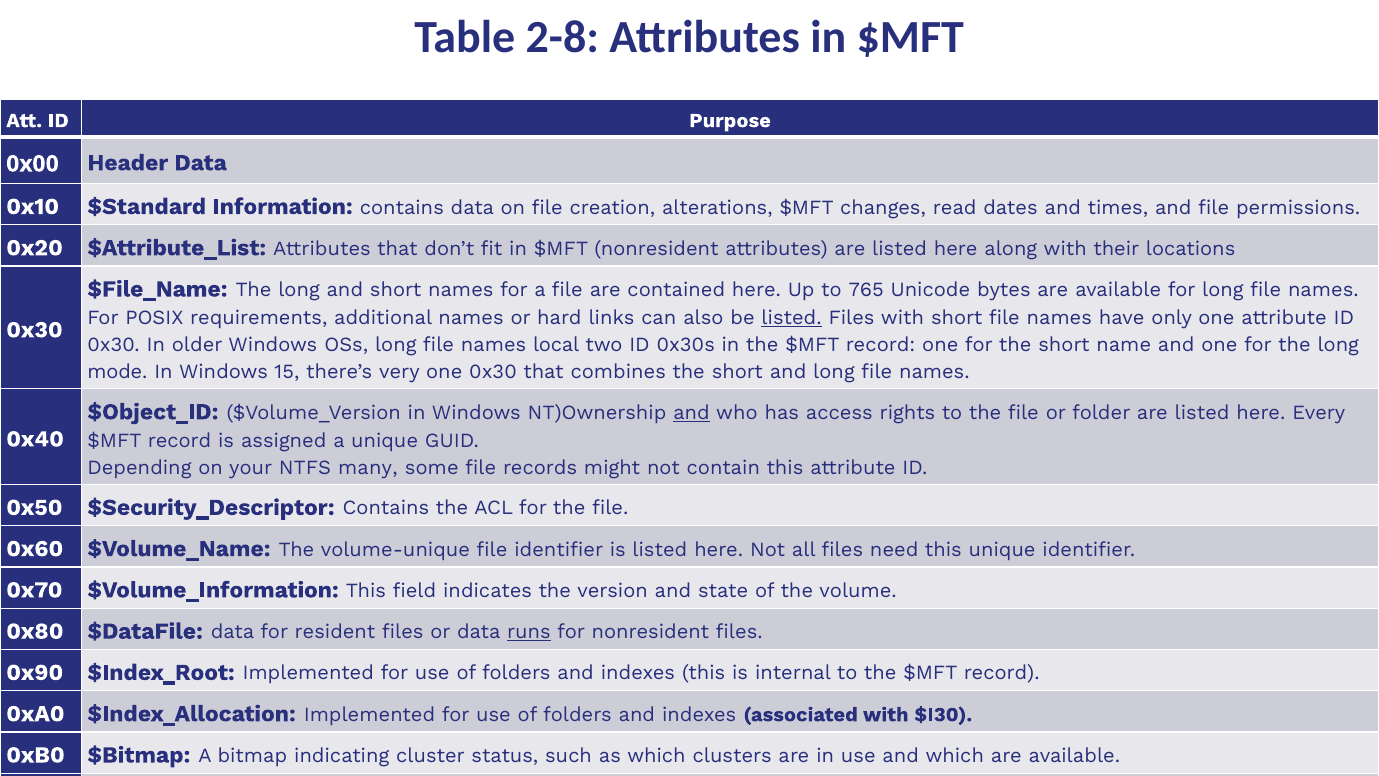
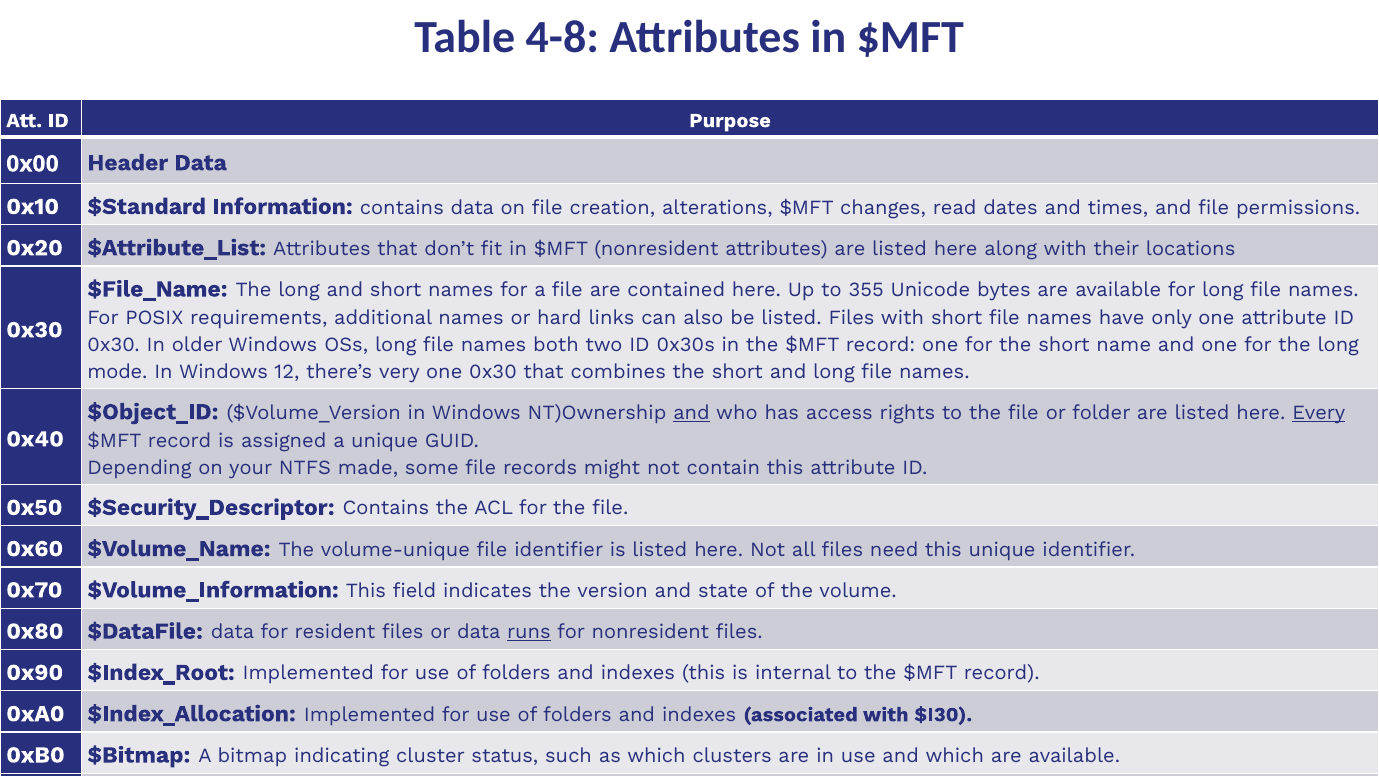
2-8: 2-8 -> 4-8
765: 765 -> 355
listed at (792, 318) underline: present -> none
local: local -> both
15: 15 -> 12
Every underline: none -> present
many: many -> made
